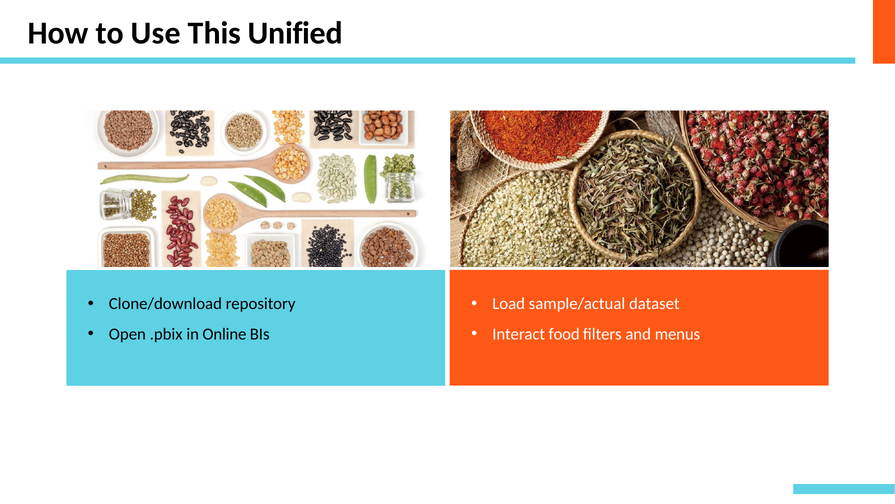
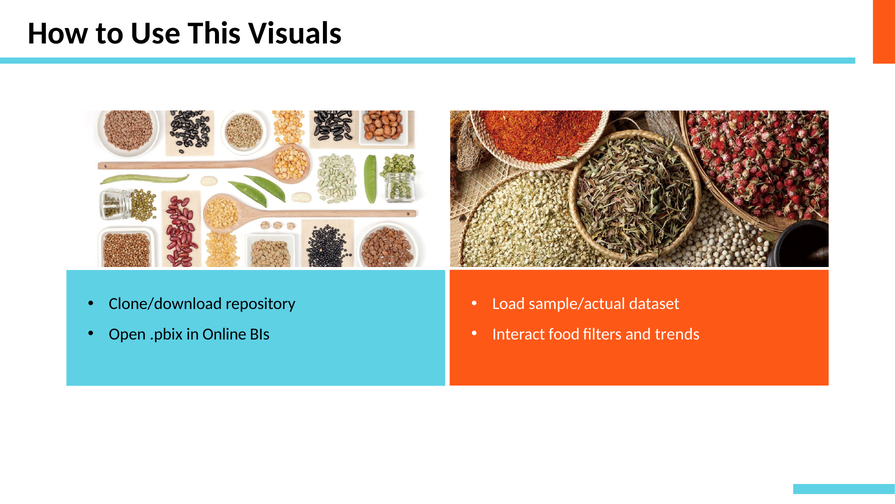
Unified: Unified -> Visuals
menus: menus -> trends
